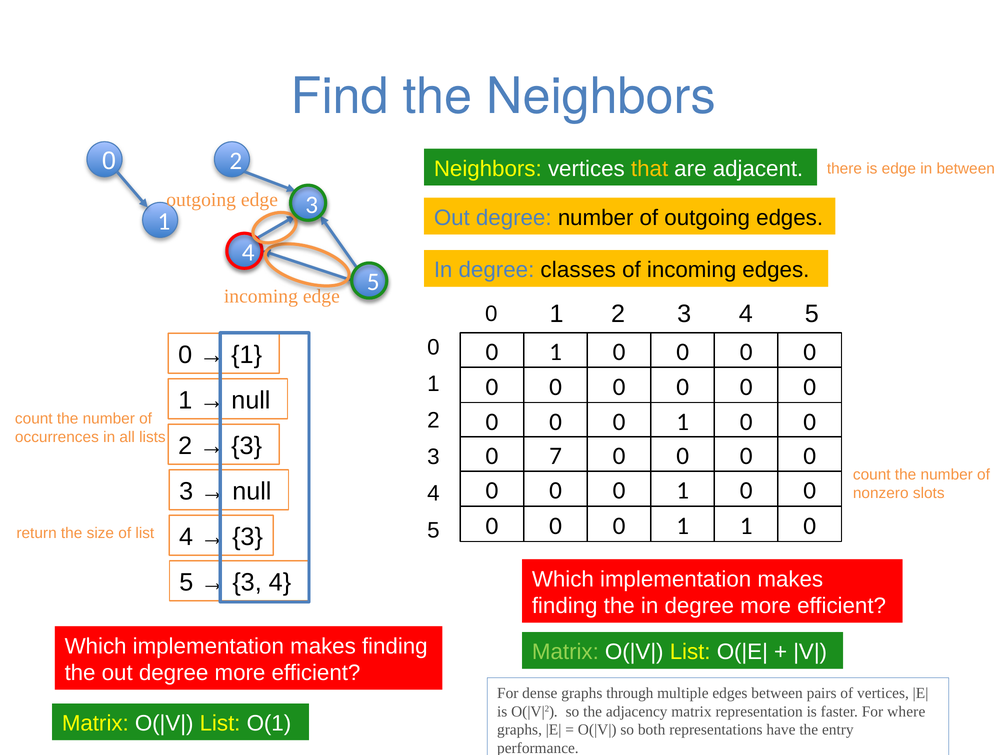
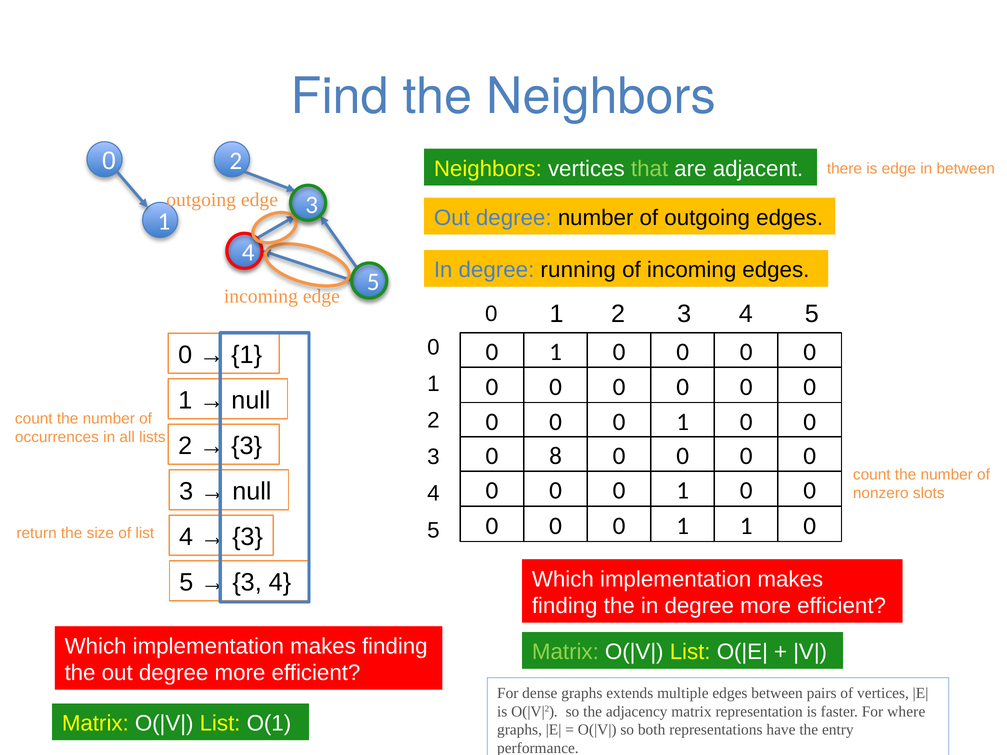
that colour: yellow -> light green
classes: classes -> running
7: 7 -> 8
through: through -> extends
